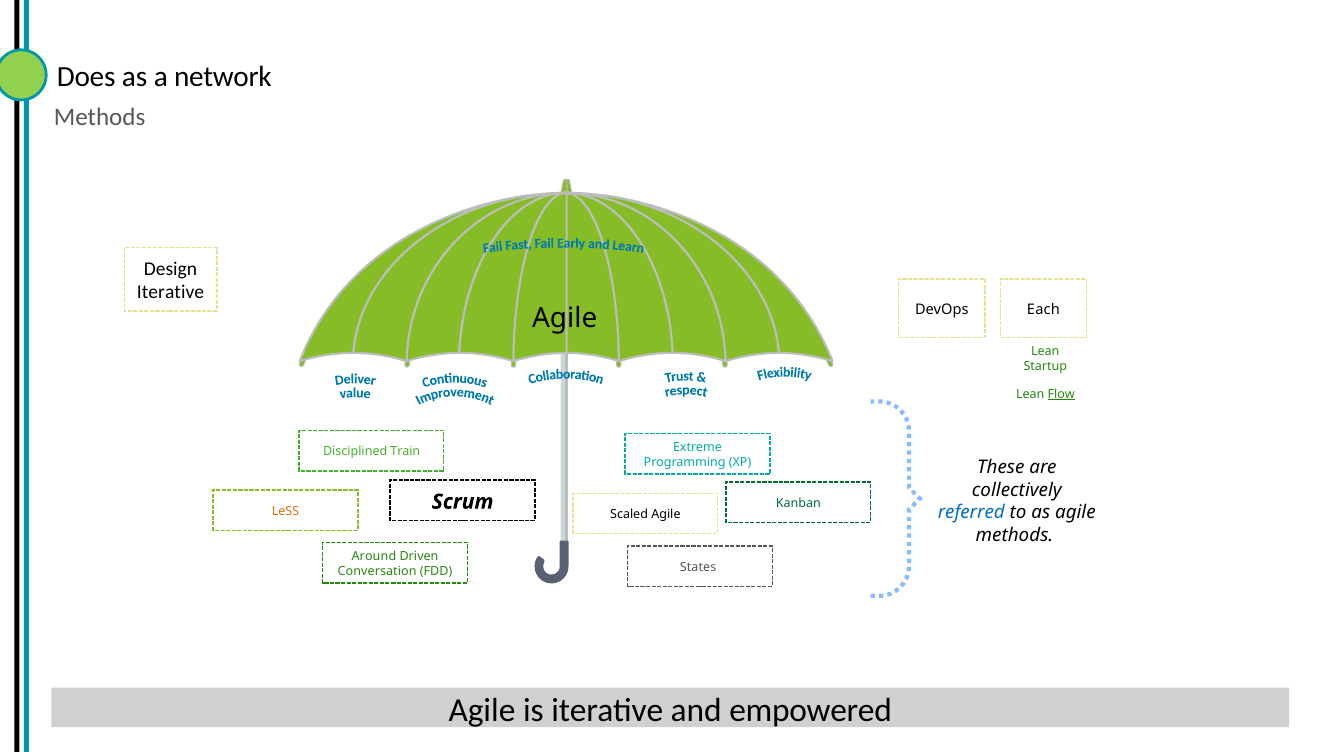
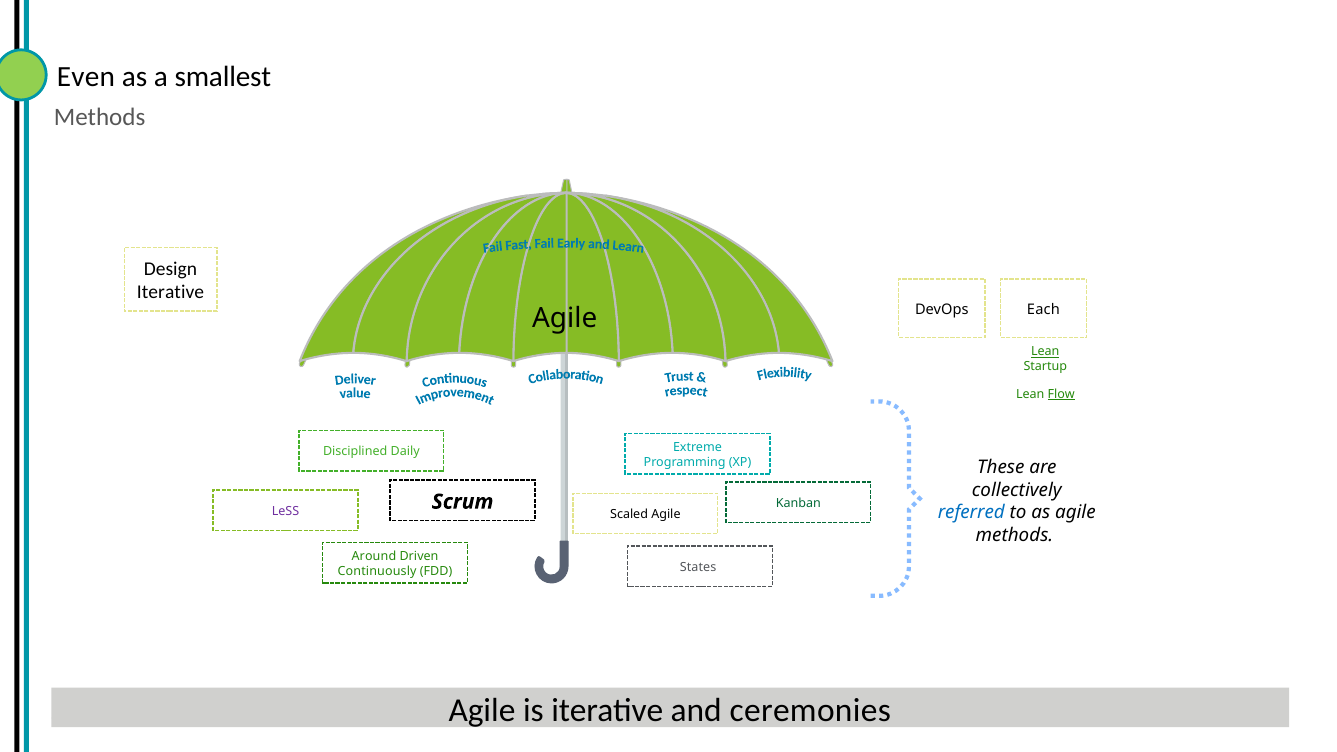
Does: Does -> Even
network: network -> smallest
Lean at (1045, 352) underline: none -> present
Train: Train -> Daily
LeSS colour: orange -> purple
Conversation: Conversation -> Continuously
empowered: empowered -> ceremonies
